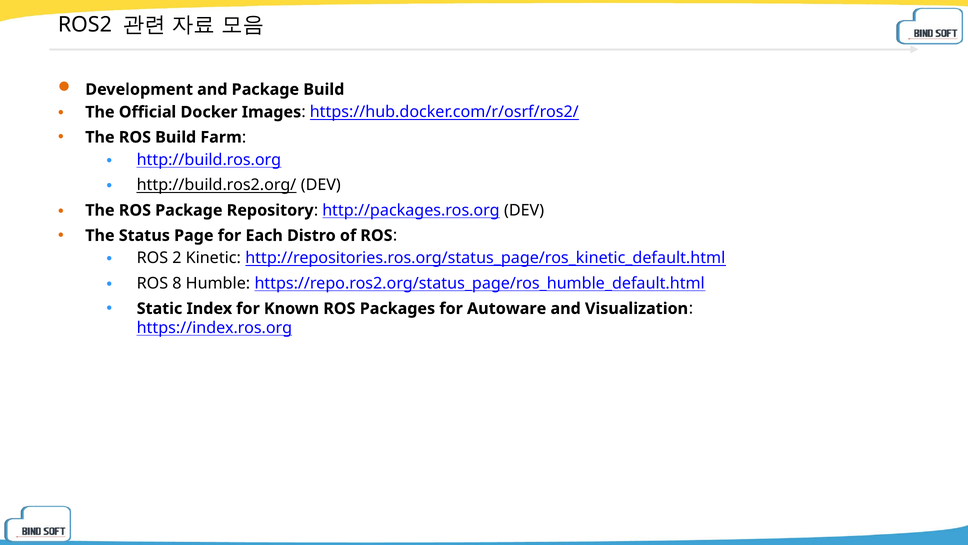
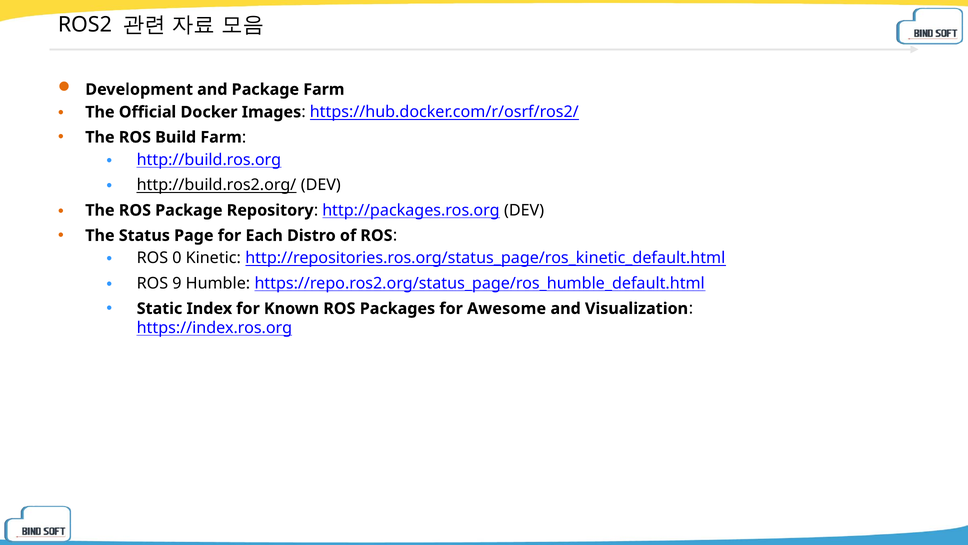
Package Build: Build -> Farm
2: 2 -> 0
8: 8 -> 9
Autoware: Autoware -> Awesome
